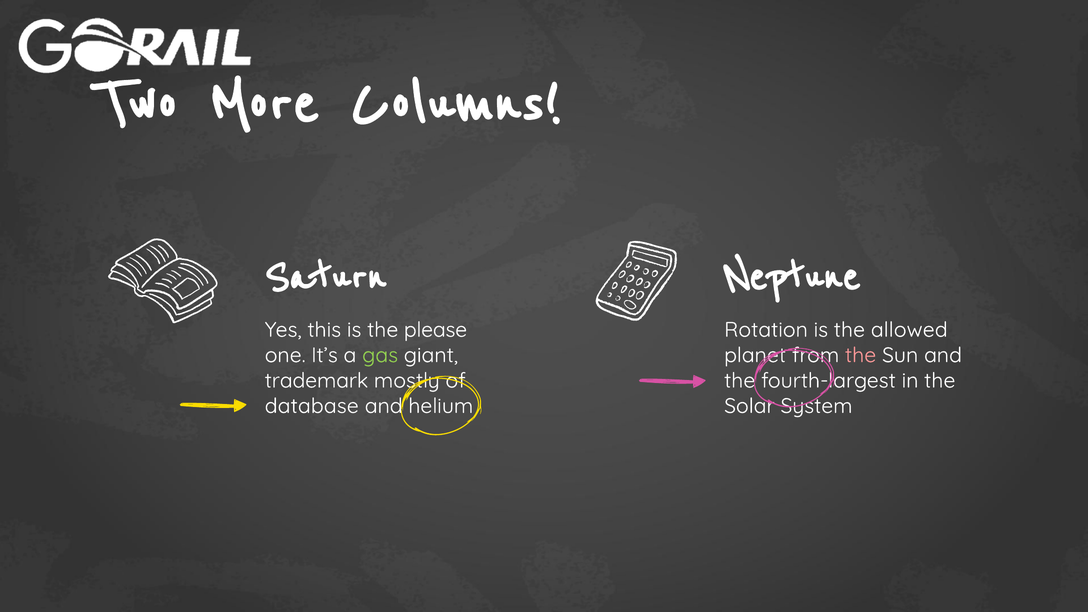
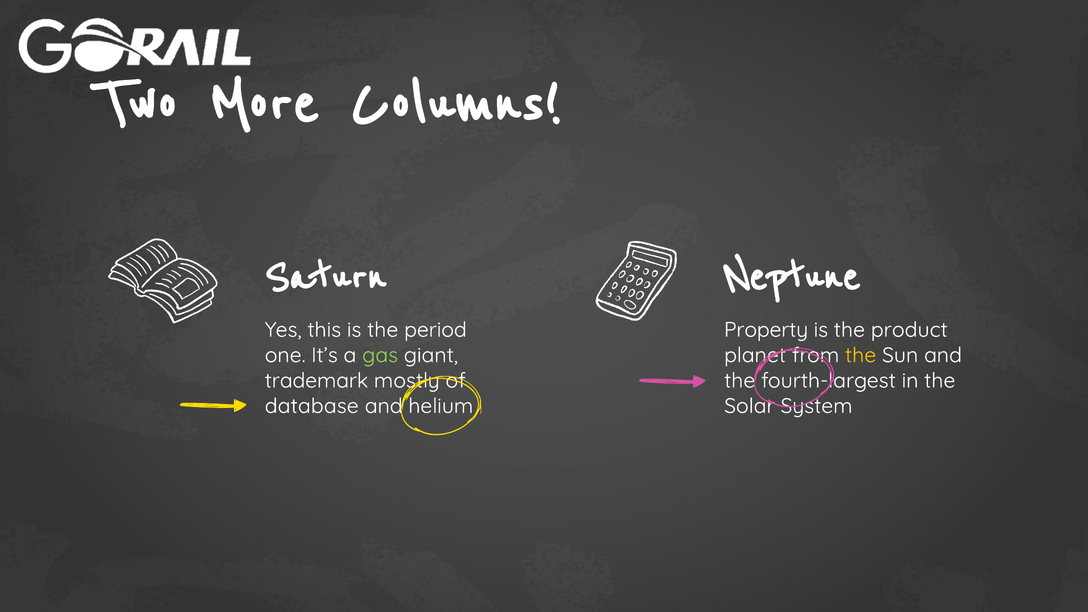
please: please -> period
Rotation: Rotation -> Property
allowed: allowed -> product
the at (861, 355) colour: pink -> yellow
